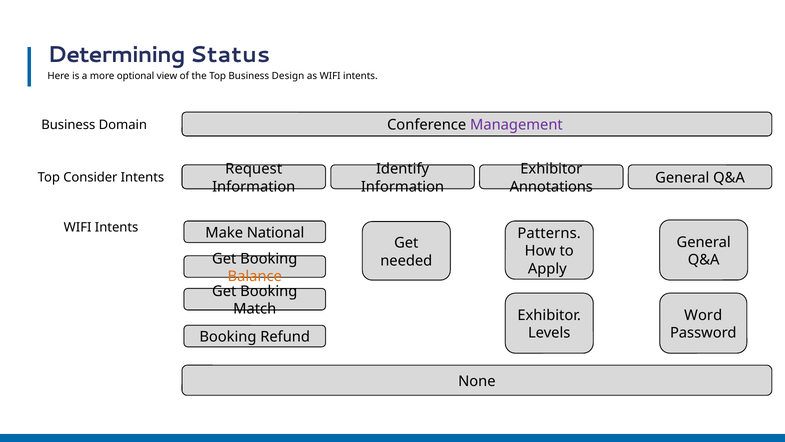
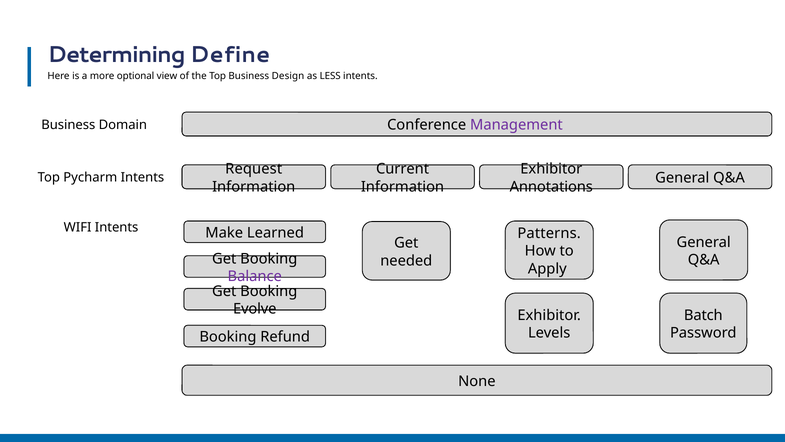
Status: Status -> Define
as WIFI: WIFI -> LESS
Identify: Identify -> Current
Consider: Consider -> Pycharm
National: National -> Learned
Balance colour: orange -> purple
Match: Match -> Evolve
Word: Word -> Batch
